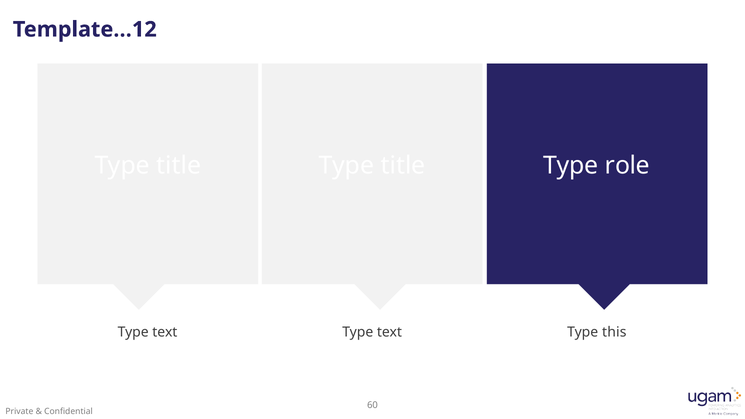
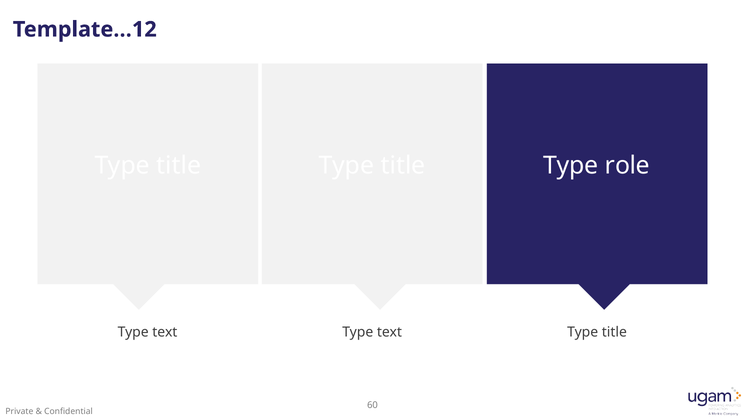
this at (614, 332): this -> title
